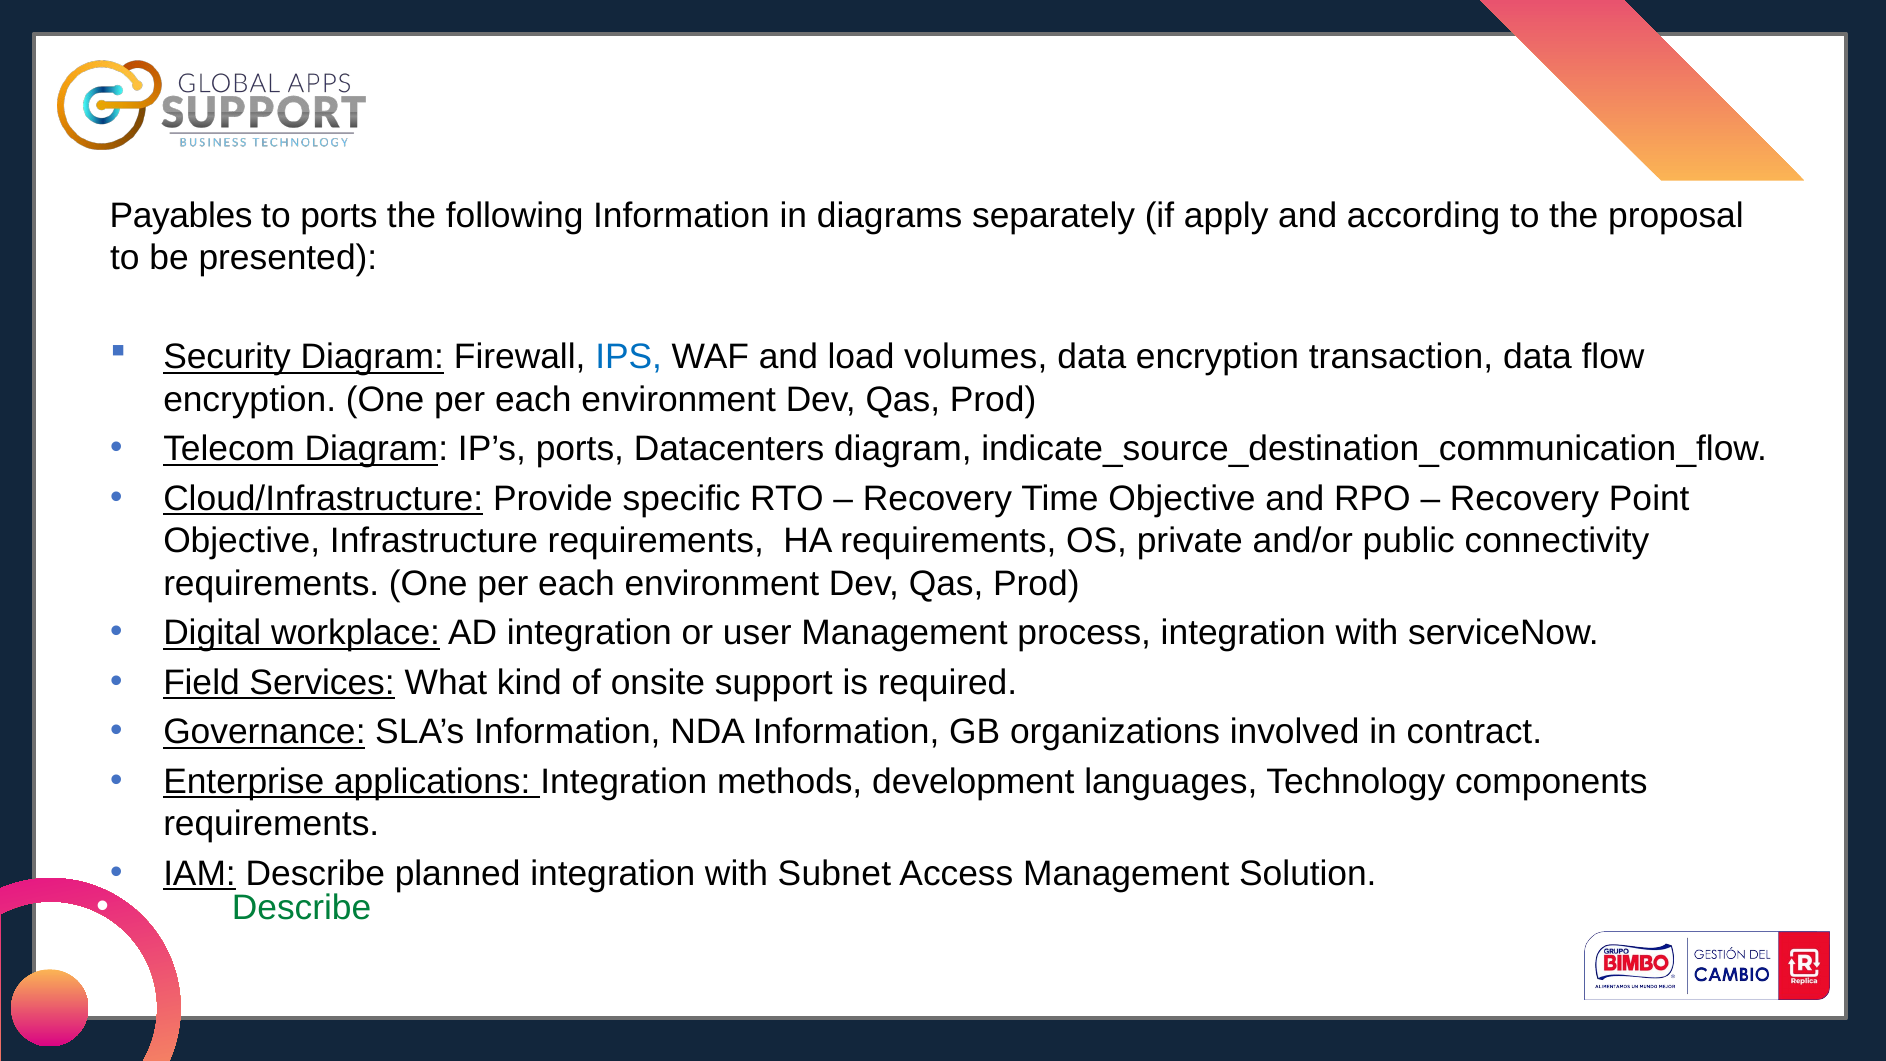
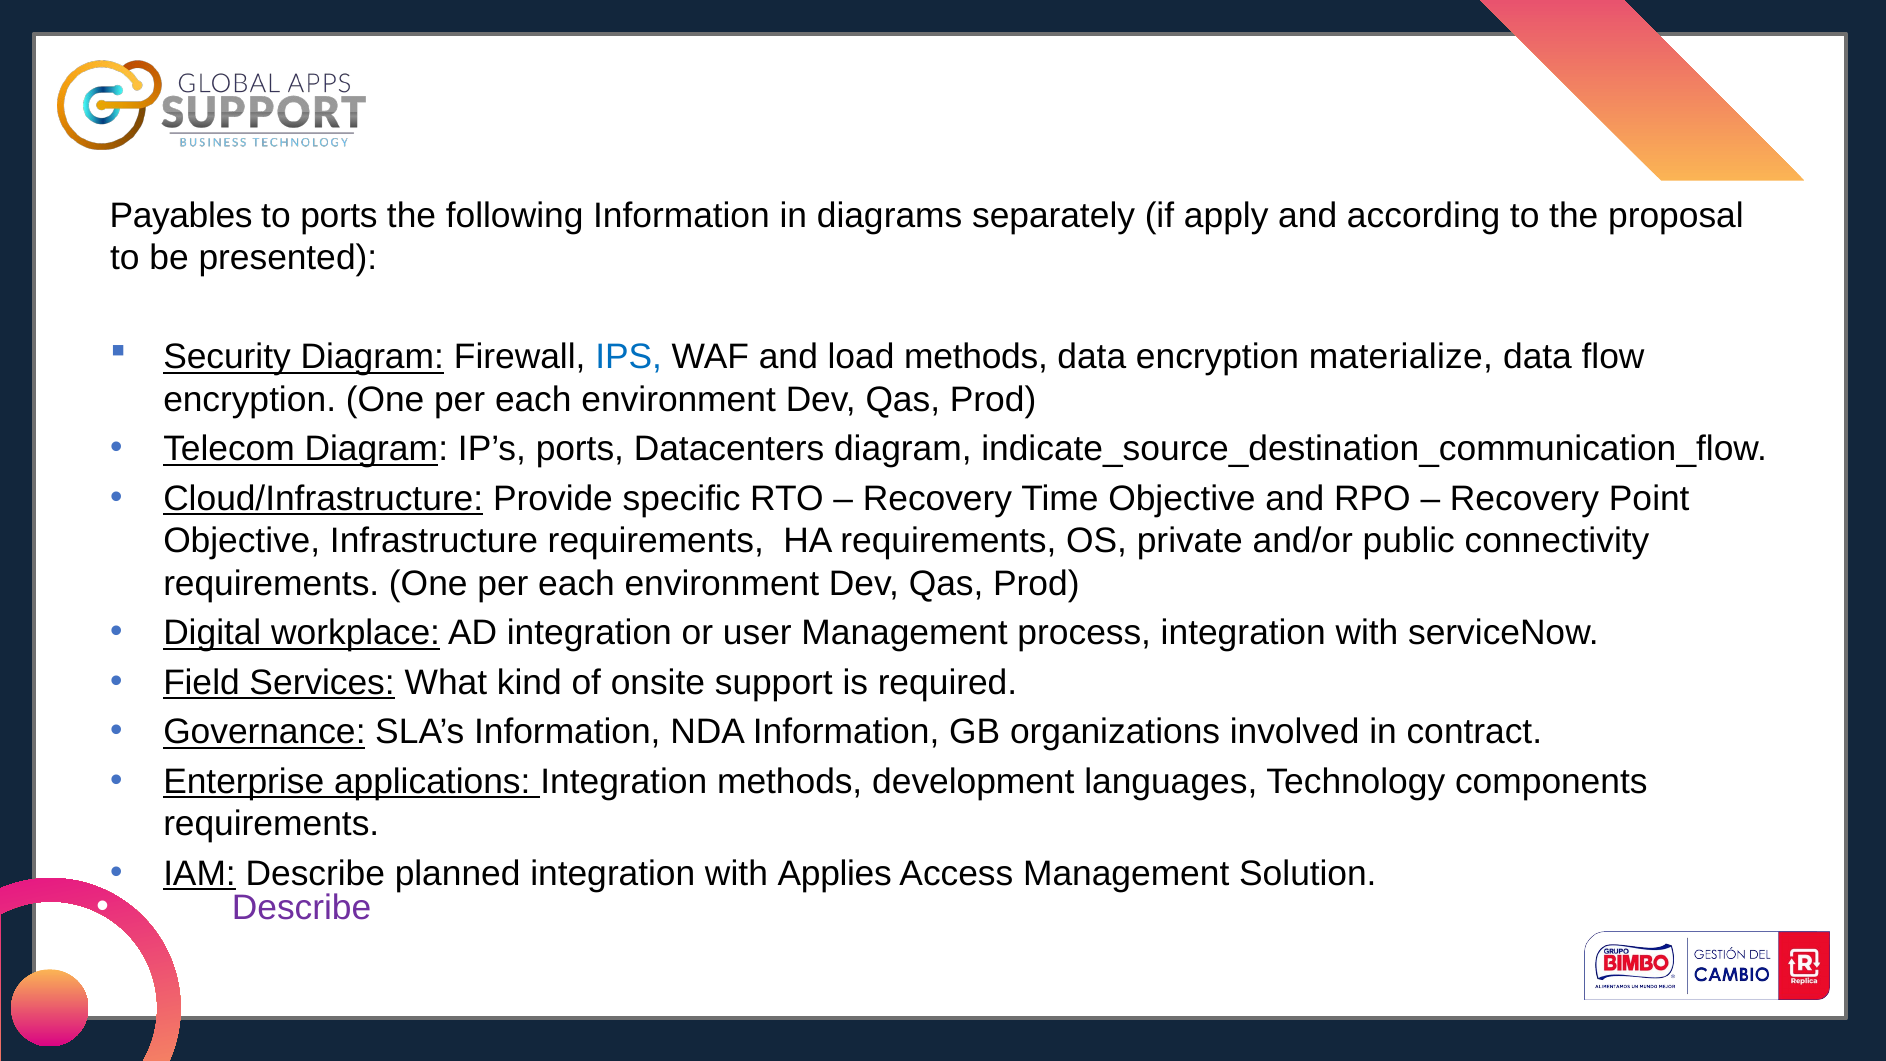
load volumes: volumes -> methods
transaction: transaction -> materialize
Subnet: Subnet -> Applies
Describe at (302, 908) colour: green -> purple
